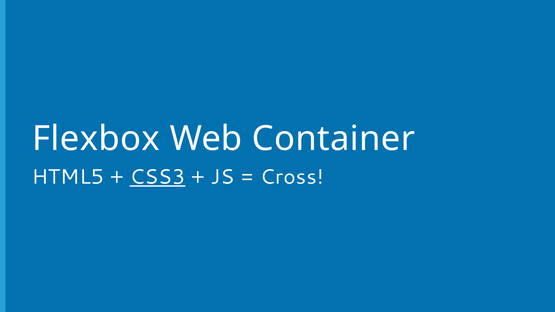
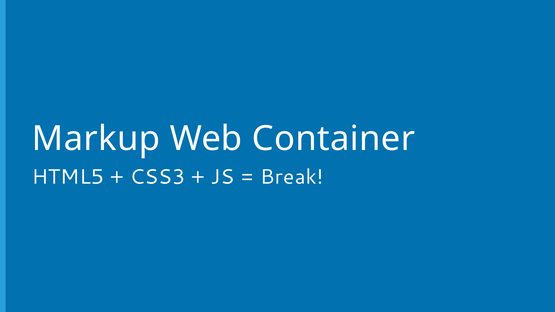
Flexbox: Flexbox -> Markup
CSS3 underline: present -> none
Cross: Cross -> Break
